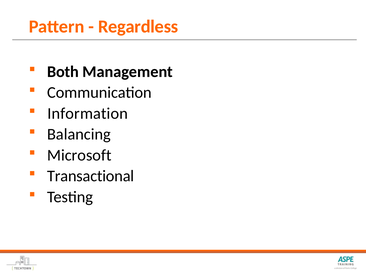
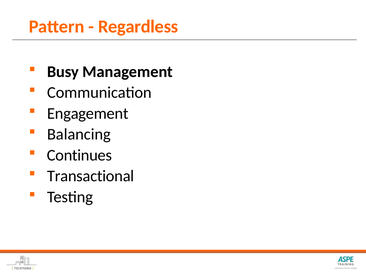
Both: Both -> Busy
Information: Information -> Engagement
Microsoft: Microsoft -> Continues
